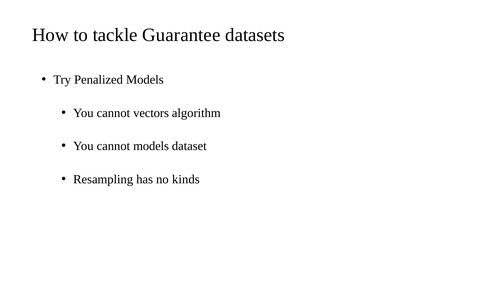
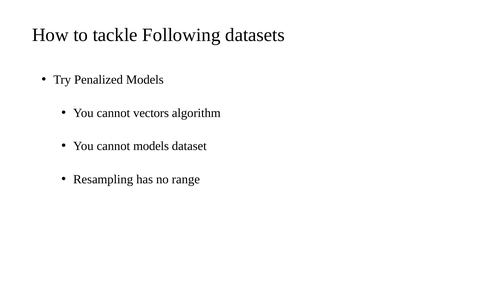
Guarantee: Guarantee -> Following
kinds: kinds -> range
